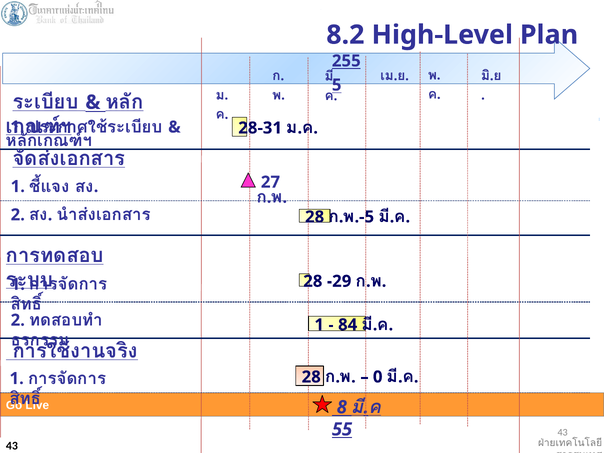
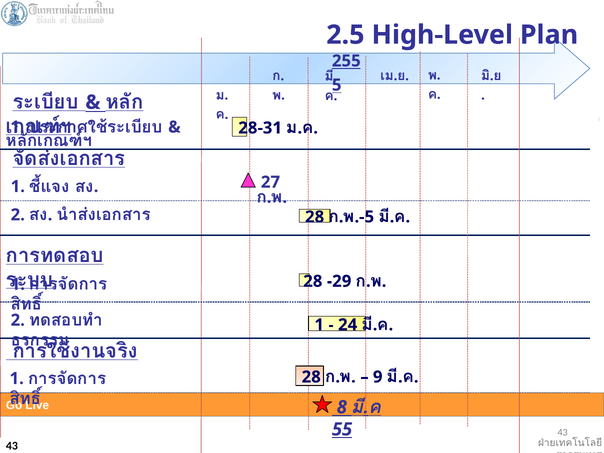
8.2: 8.2 -> 2.5
84: 84 -> 24
0: 0 -> 9
